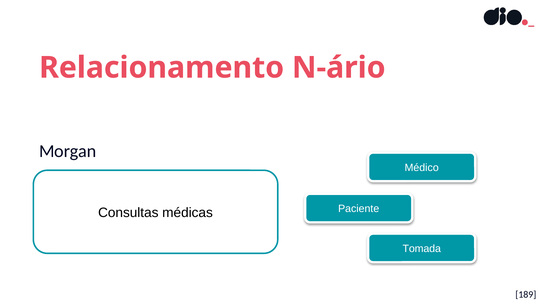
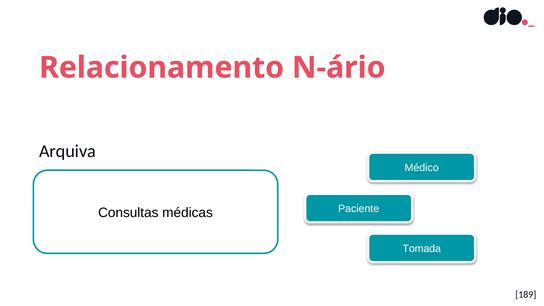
Morgan: Morgan -> Arquiva
